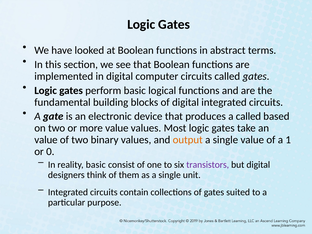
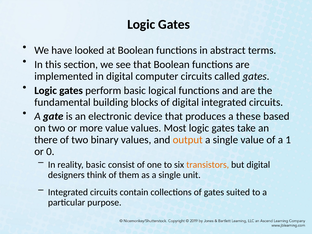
a called: called -> these
value at (46, 140): value -> there
transistors colour: purple -> orange
